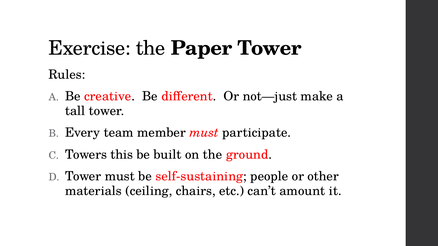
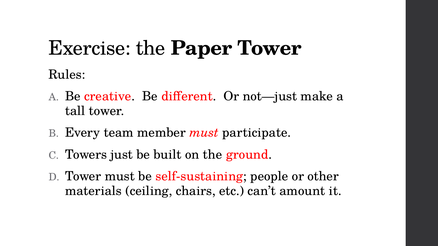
this: this -> just
